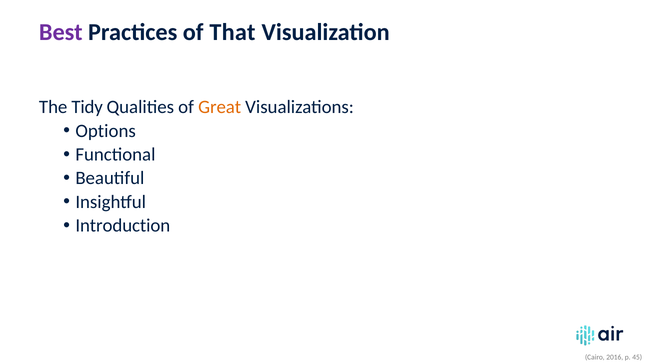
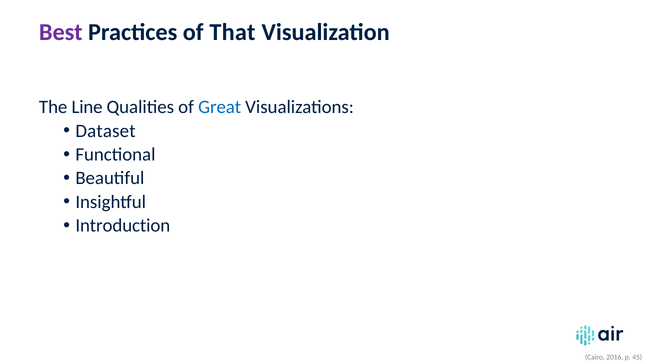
Tidy: Tidy -> Line
Great colour: orange -> blue
Options: Options -> Dataset
